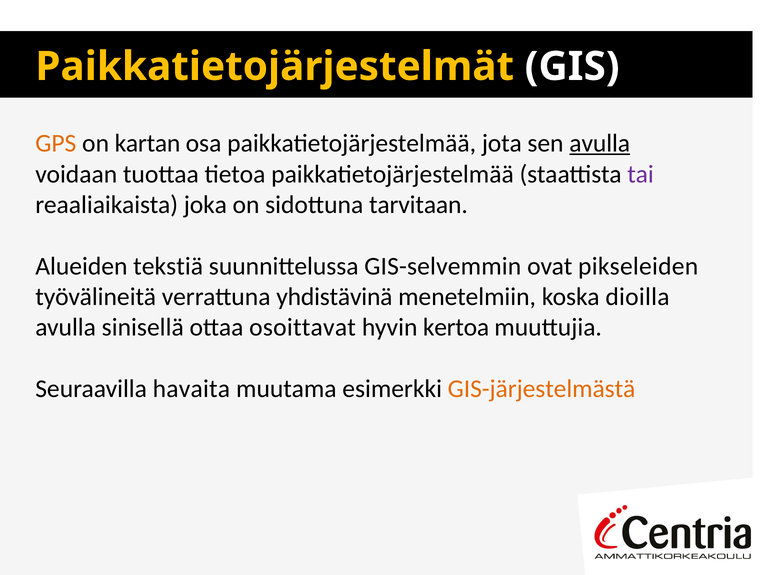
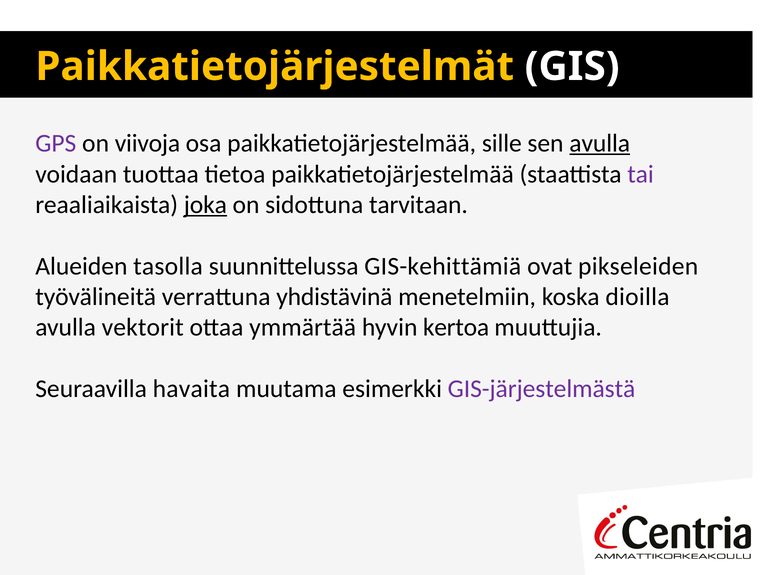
GPS colour: orange -> purple
kartan: kartan -> viivoja
jota: jota -> sille
joka underline: none -> present
tekstiä: tekstiä -> tasolla
GIS-selvemmin: GIS-selvemmin -> GIS-kehittämiä
sinisellä: sinisellä -> vektorit
osoittavat: osoittavat -> ymmärtää
GIS-järjestelmästä colour: orange -> purple
